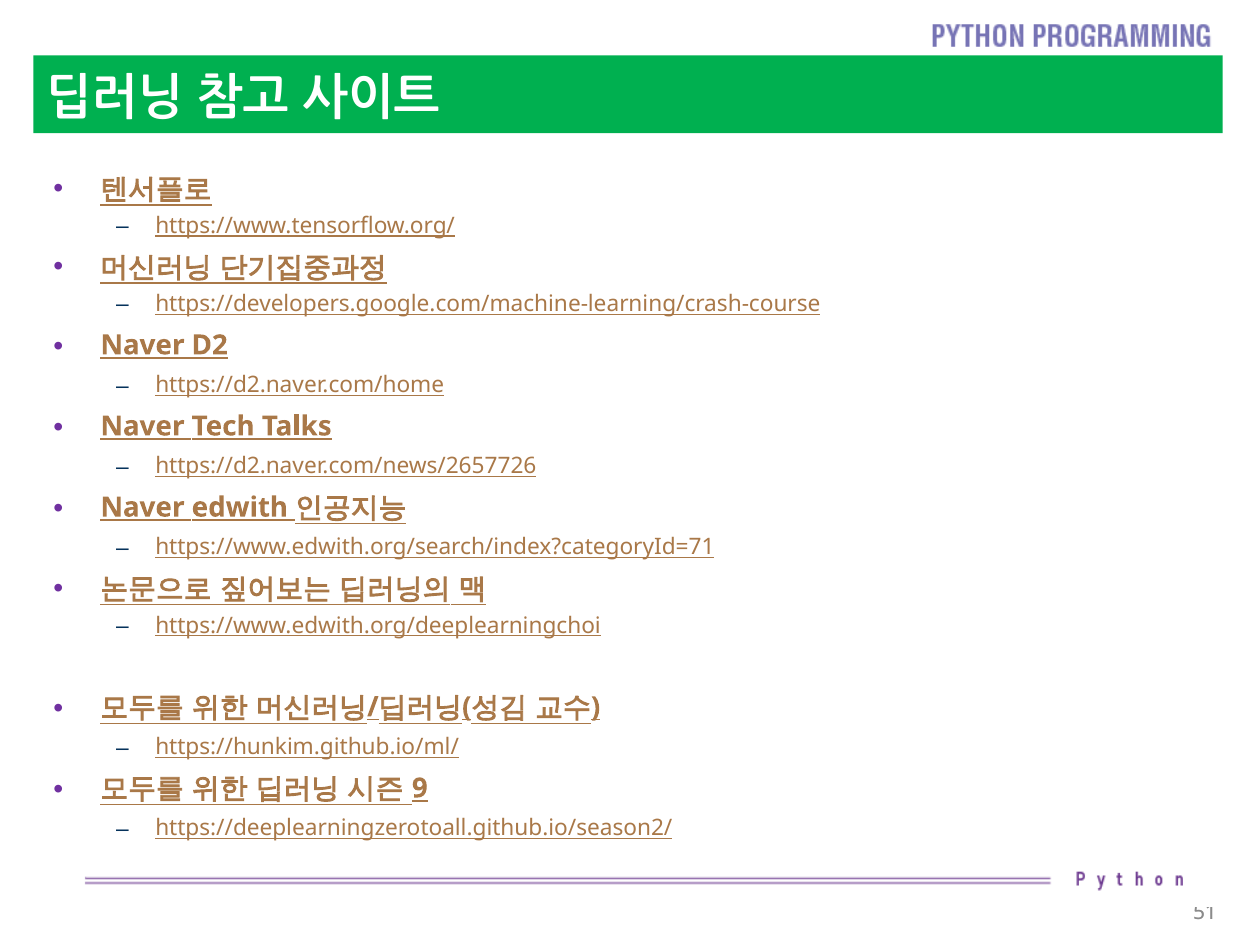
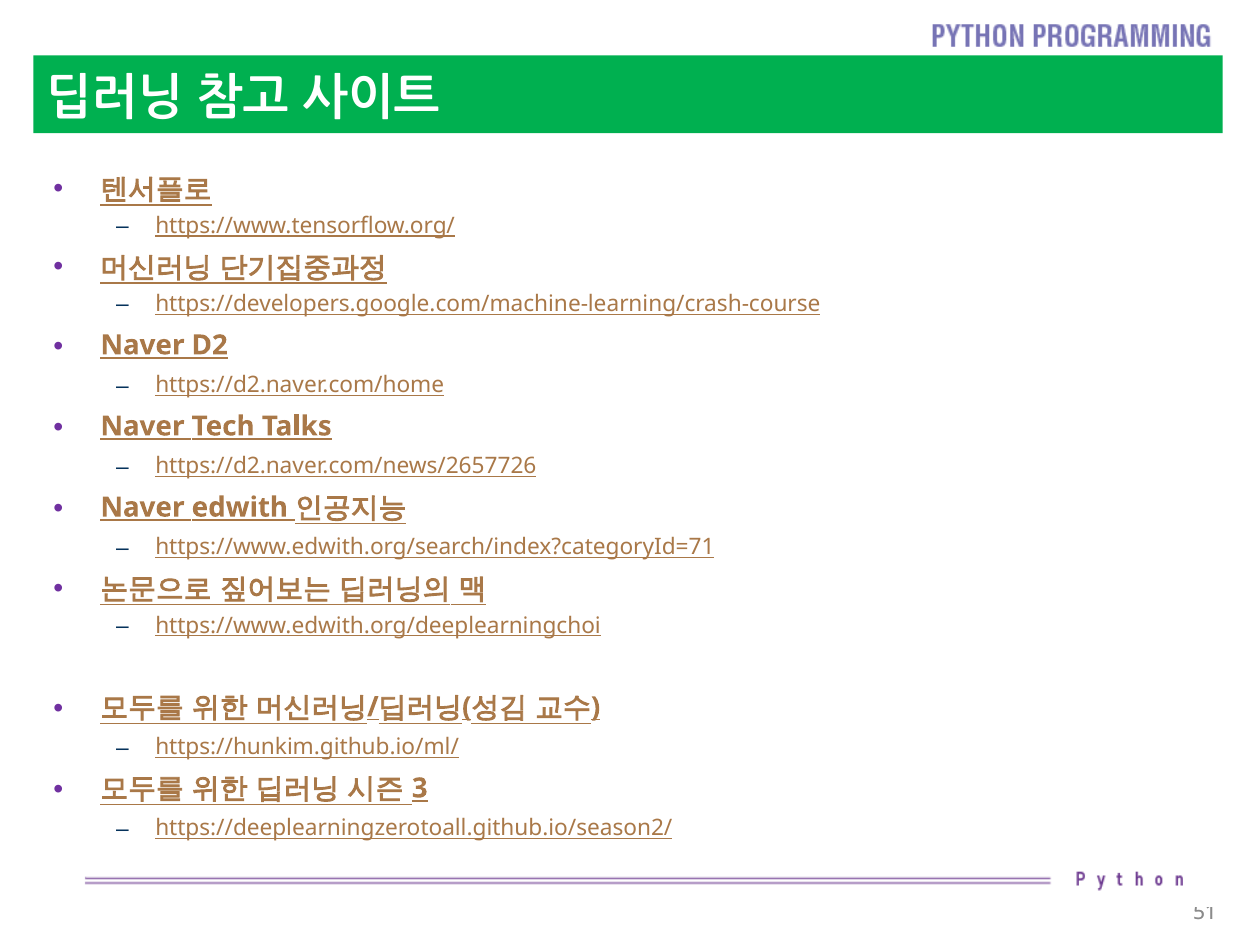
9: 9 -> 3
